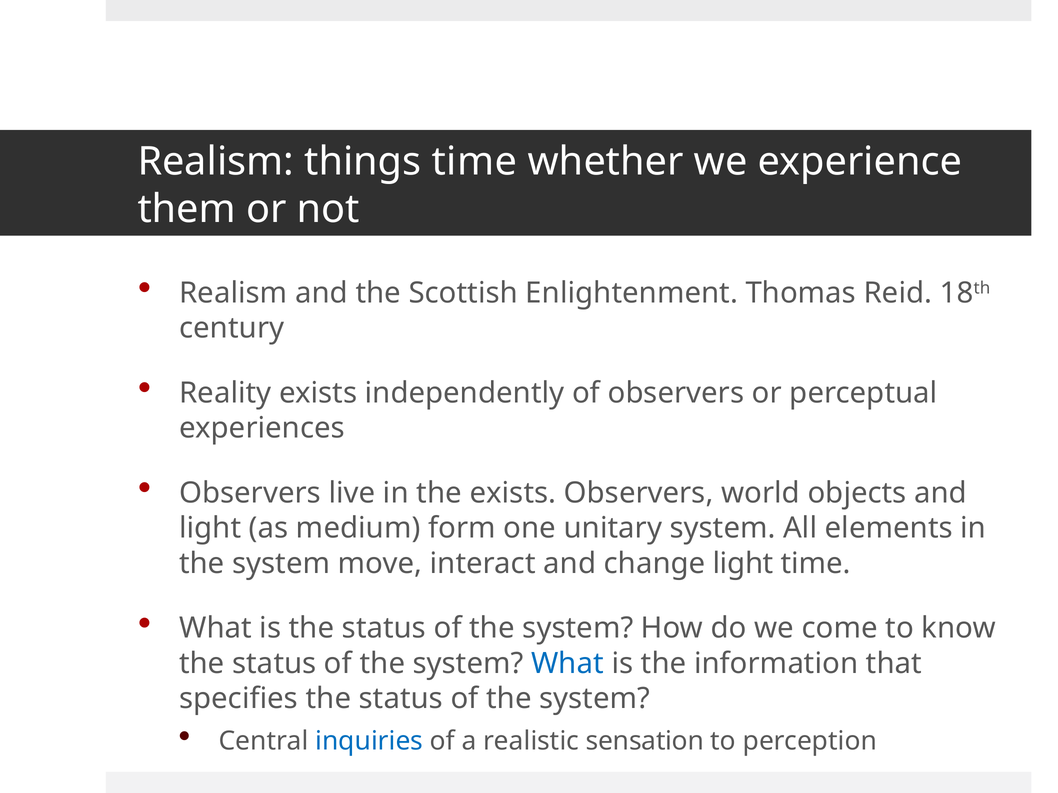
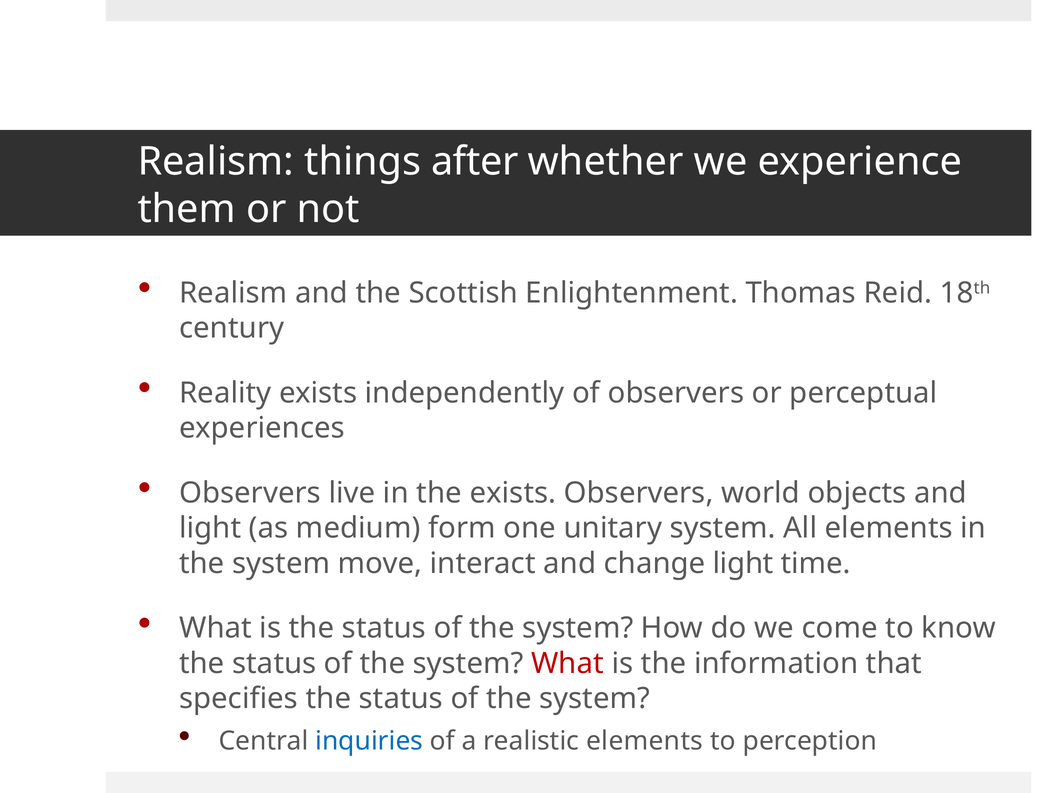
things time: time -> after
What at (567, 664) colour: blue -> red
realistic sensation: sensation -> elements
